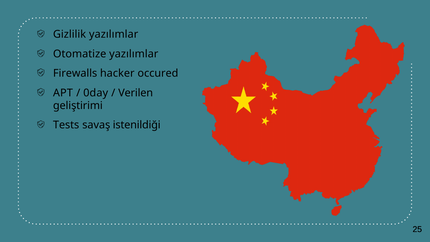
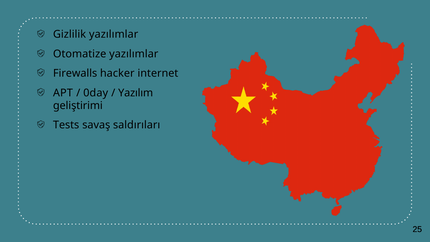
occured: occured -> internet
Verilen: Verilen -> Yazılım
istenildiği: istenildiği -> saldırıları
